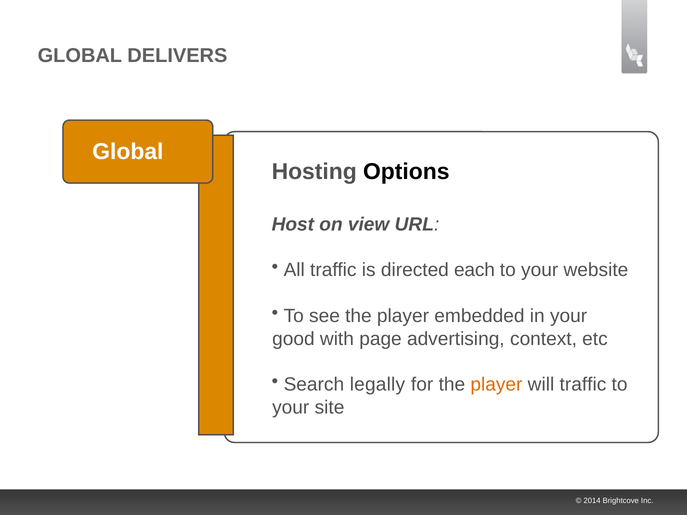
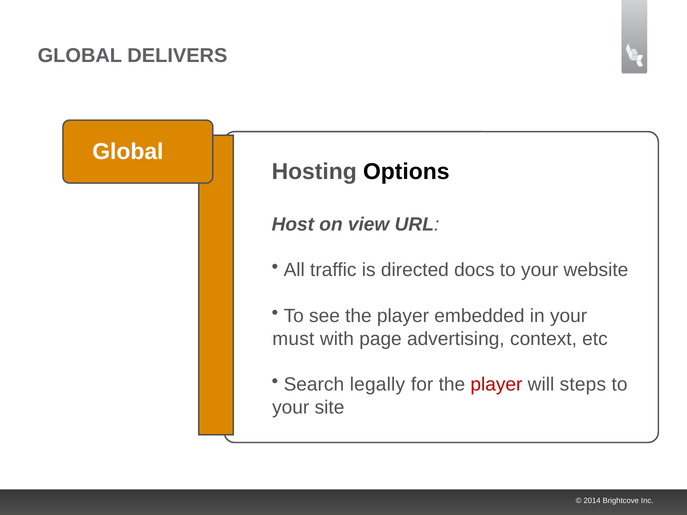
each: each -> docs
good: good -> must
player at (496, 385) colour: orange -> red
will traffic: traffic -> steps
